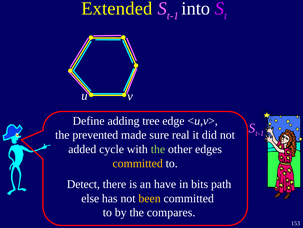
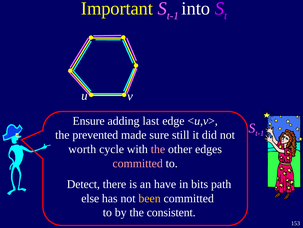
Extended: Extended -> Important
Define: Define -> Ensure
tree: tree -> last
real: real -> still
added: added -> worth
the at (158, 149) colour: light green -> pink
committed at (138, 163) colour: yellow -> pink
compares: compares -> consistent
